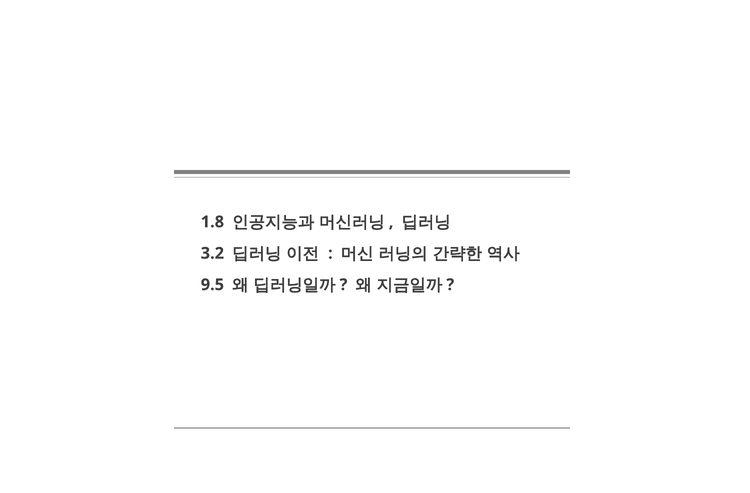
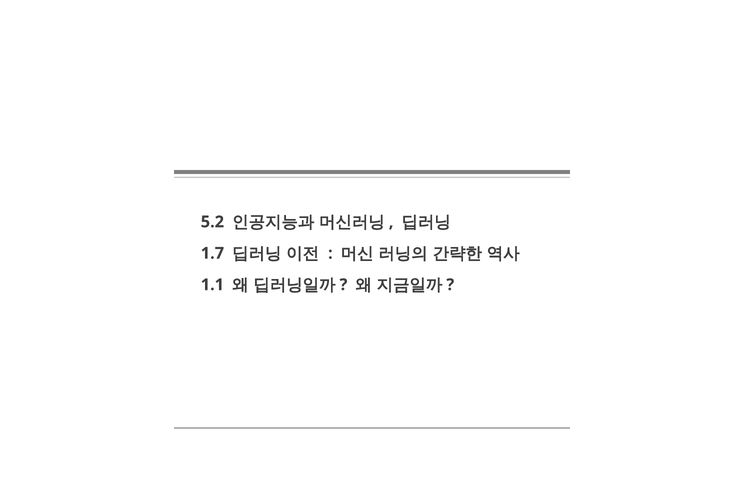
1.8: 1.8 -> 5.2
3.2: 3.2 -> 1.7
9.5: 9.5 -> 1.1
